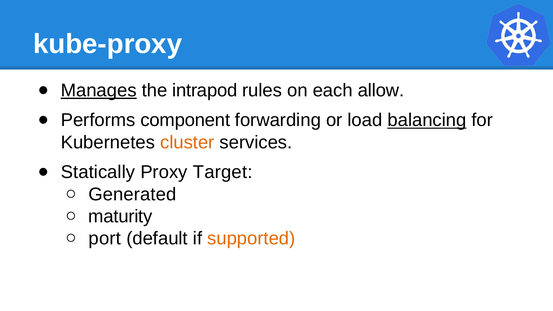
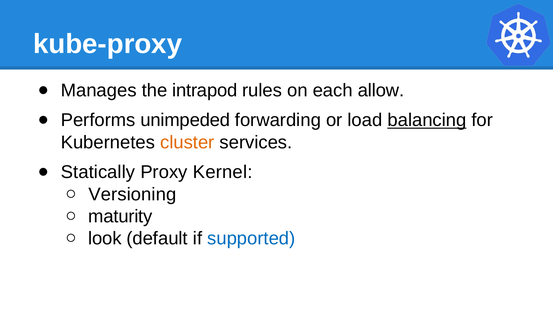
Manages underline: present -> none
component: component -> unimpeded
Target: Target -> Kernel
Generated: Generated -> Versioning
port: port -> look
supported colour: orange -> blue
